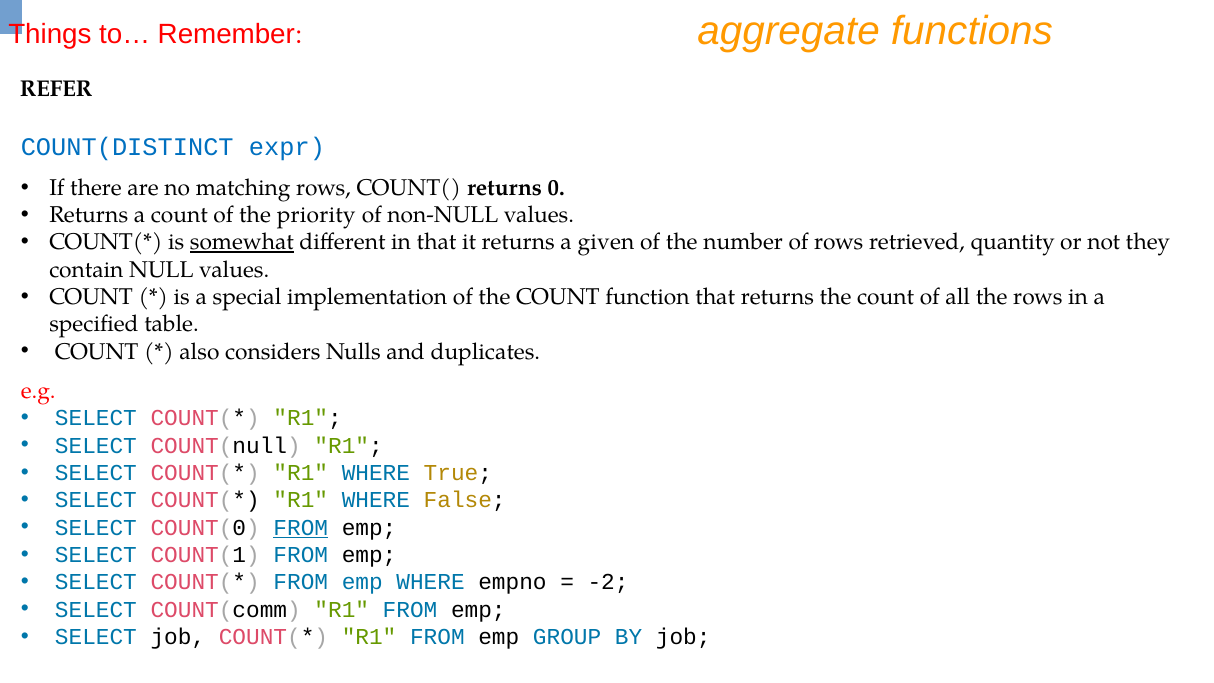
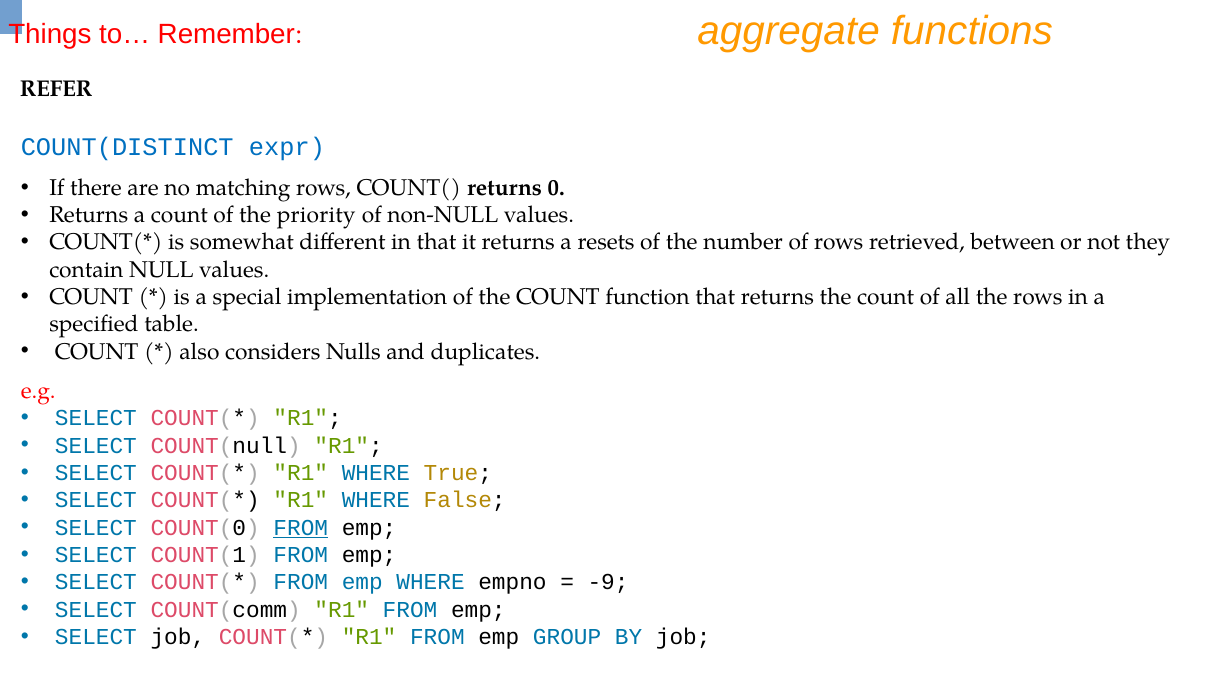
somewhat underline: present -> none
given: given -> resets
quantity: quantity -> between
-2: -2 -> -9
